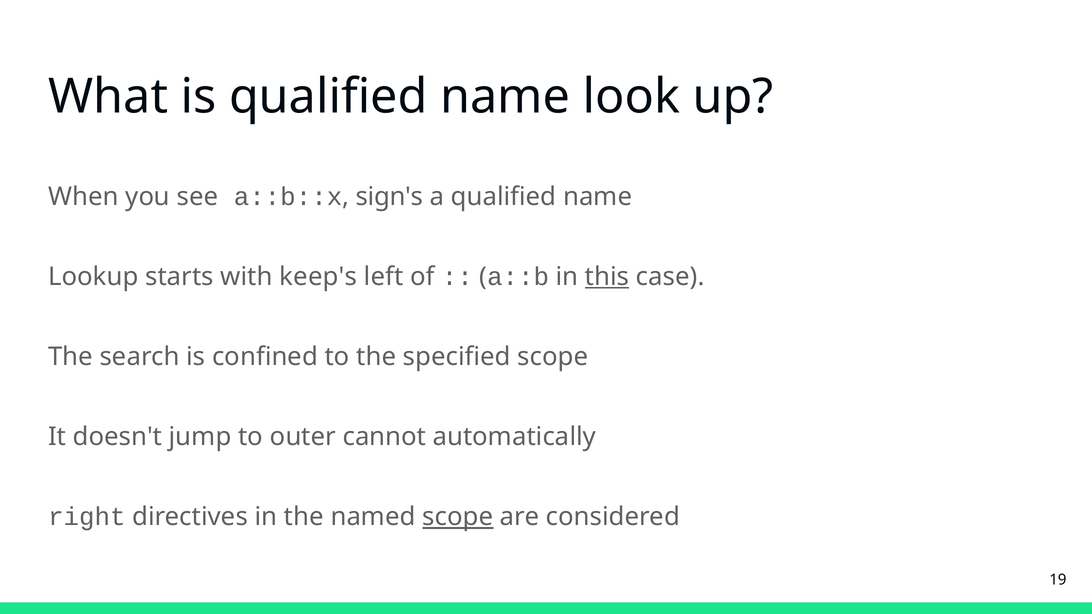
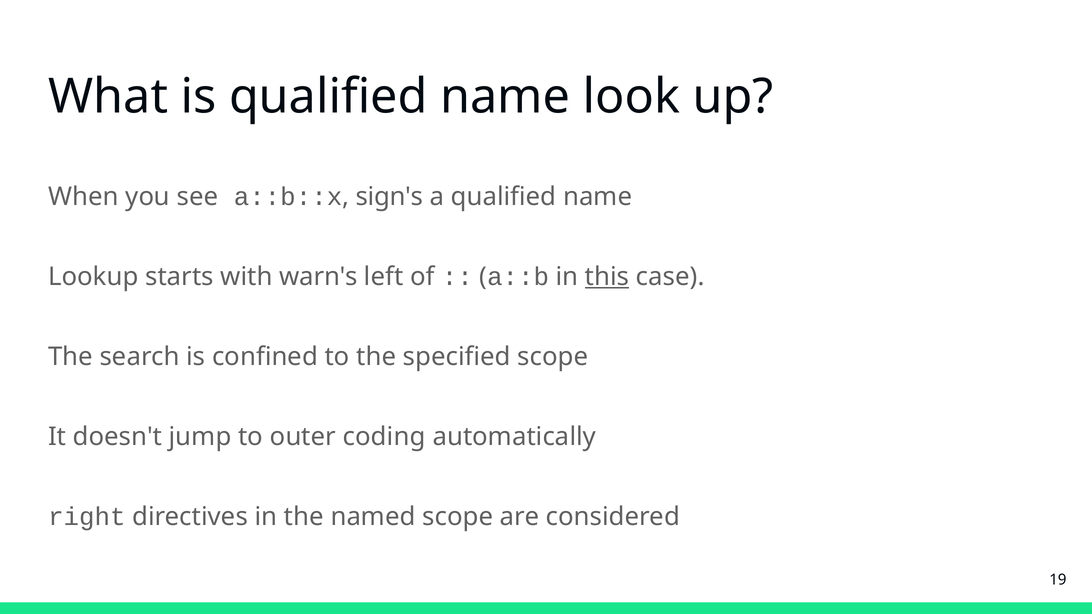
keep's: keep's -> warn's
cannot: cannot -> coding
scope at (458, 517) underline: present -> none
